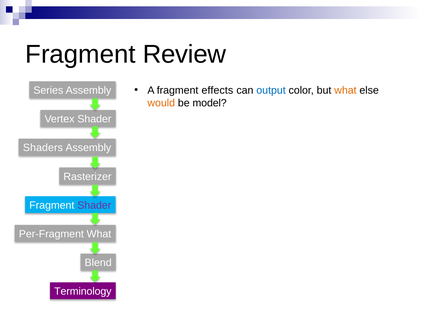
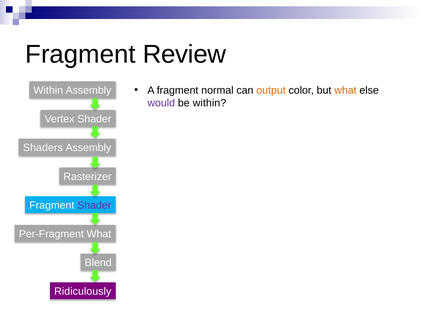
effects: effects -> normal
output colour: blue -> orange
Series at (48, 91): Series -> Within
would colour: orange -> purple
be model: model -> within
Terminology: Terminology -> Ridiculously
